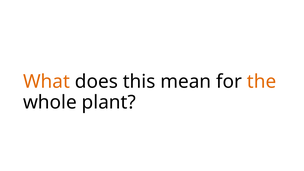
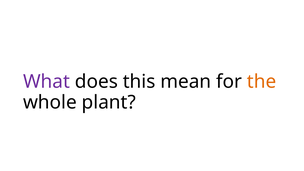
What colour: orange -> purple
